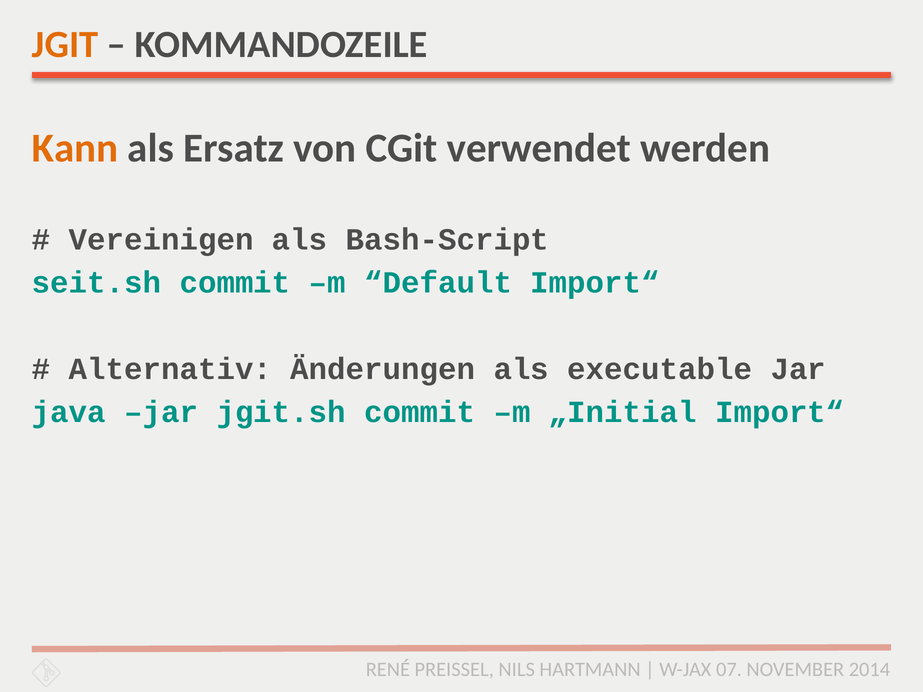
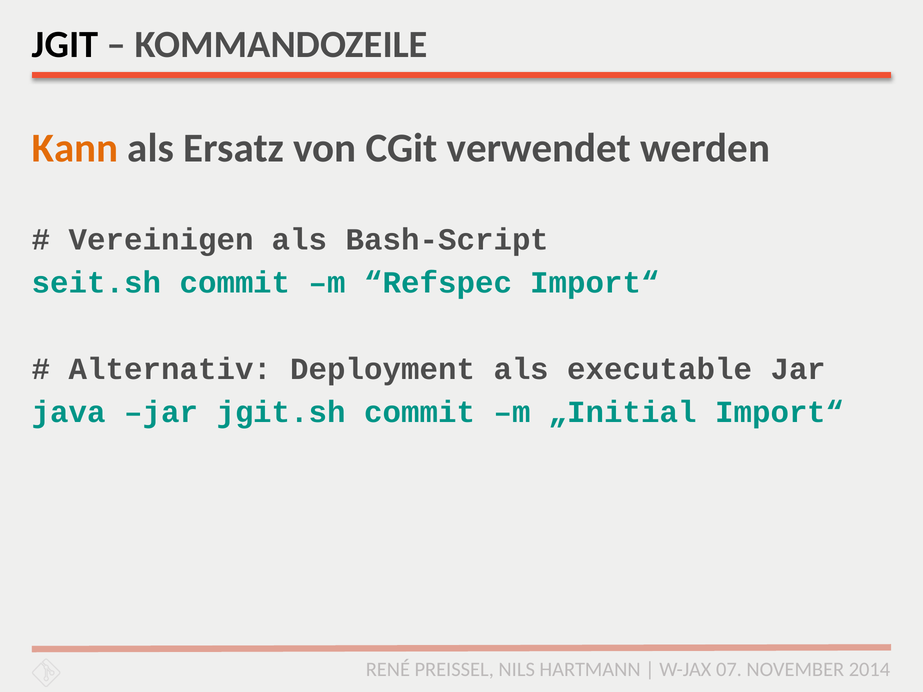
JGIT colour: orange -> black
Default: Default -> Refspec
Änderungen: Änderungen -> Deployment
